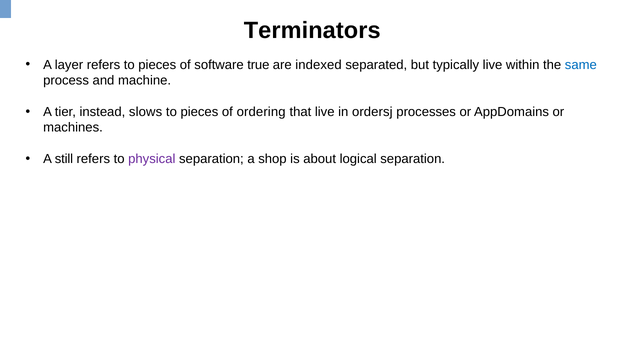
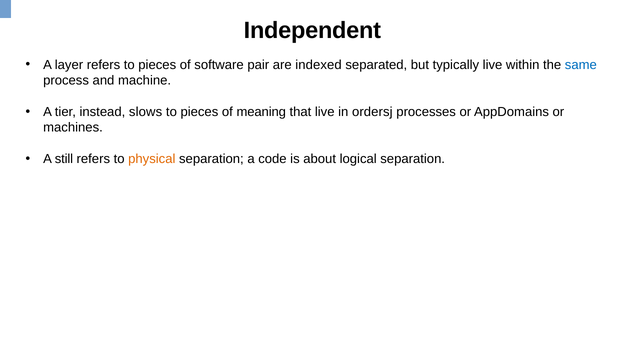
Terminators: Terminators -> Independent
true: true -> pair
ordering: ordering -> meaning
physical colour: purple -> orange
shop: shop -> code
